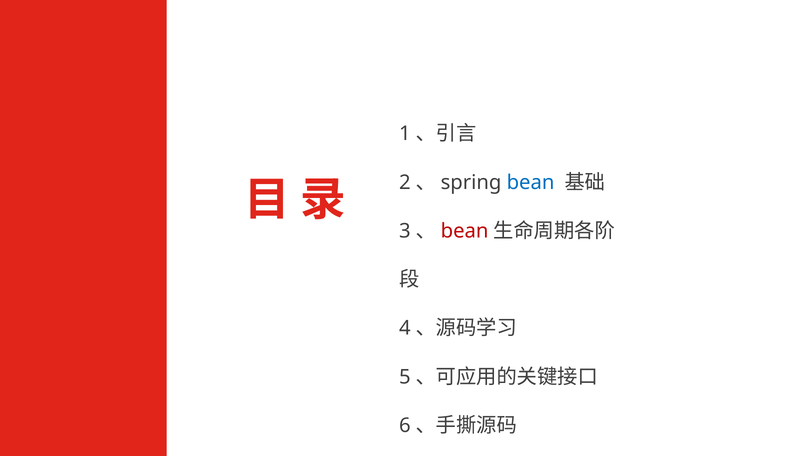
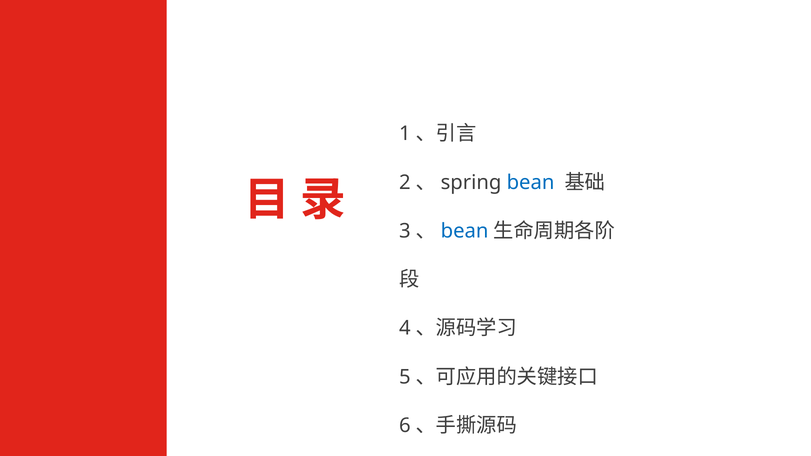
bean at (465, 231) colour: red -> blue
